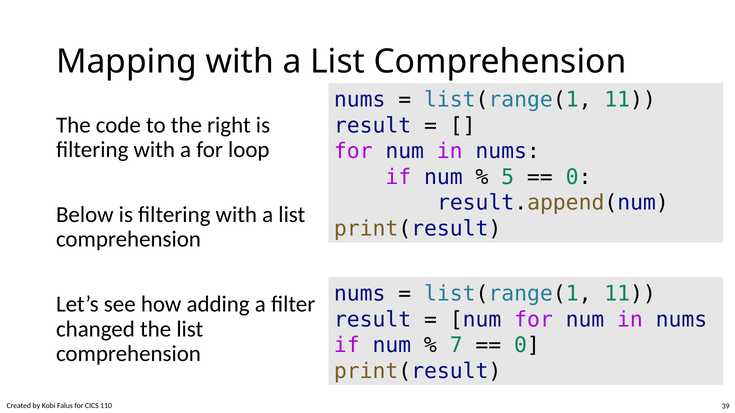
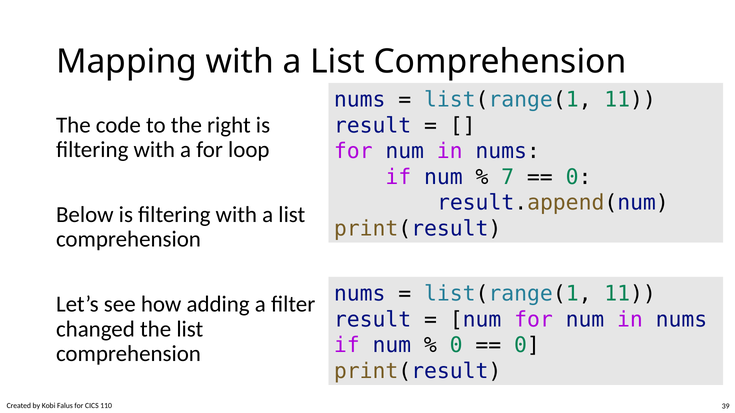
5: 5 -> 7
7 at (456, 346): 7 -> 0
